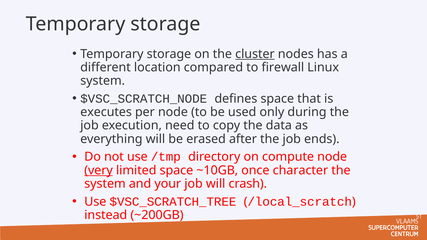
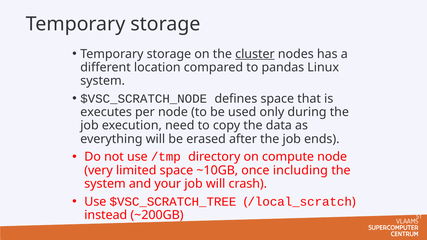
firewall: firewall -> pandas
very underline: present -> none
character: character -> including
